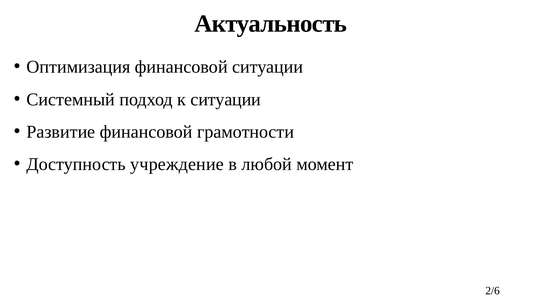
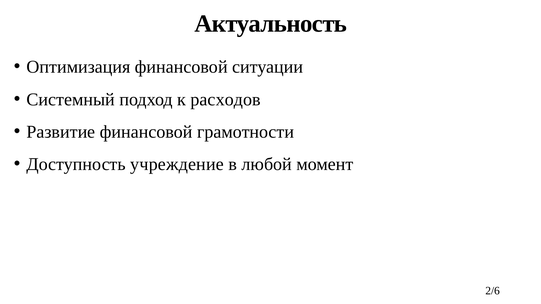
к ситуации: ситуации -> расходов
